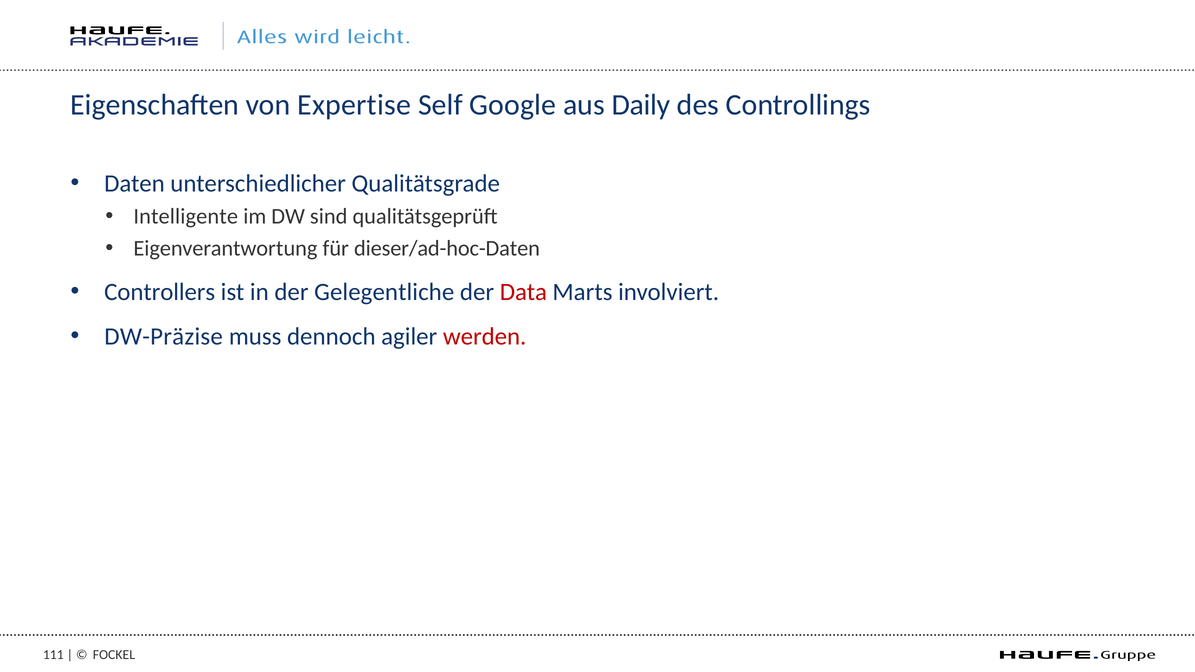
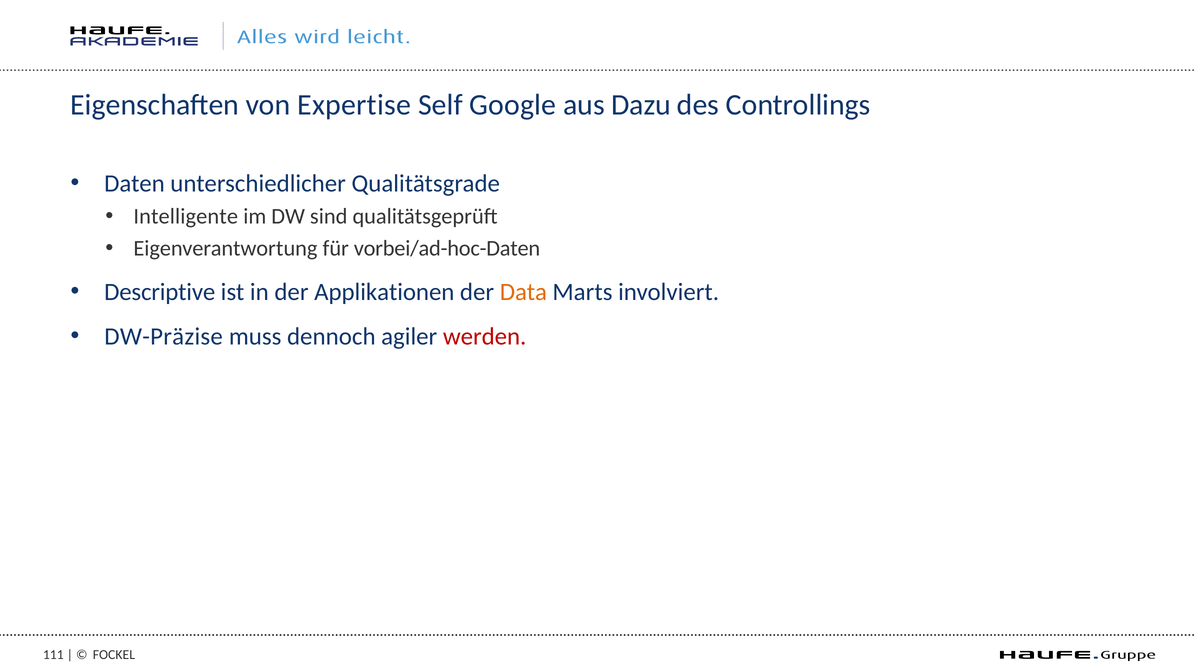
Daily: Daily -> Dazu
dieser/ad-hoc-Daten: dieser/ad-hoc-Daten -> vorbei/ad-hoc-Daten
Controllers: Controllers -> Descriptive
Gelegentliche: Gelegentliche -> Applikationen
Data colour: red -> orange
